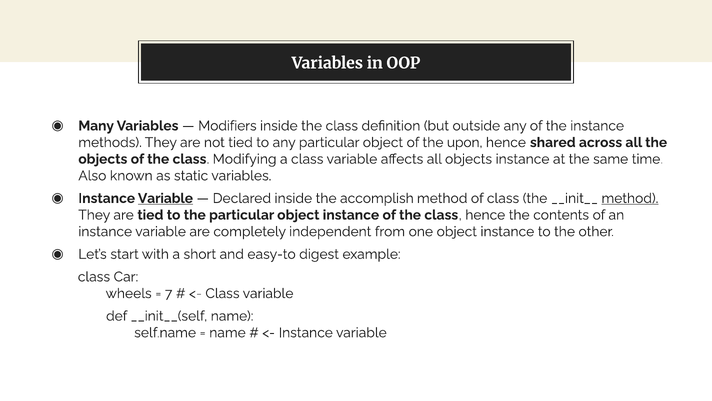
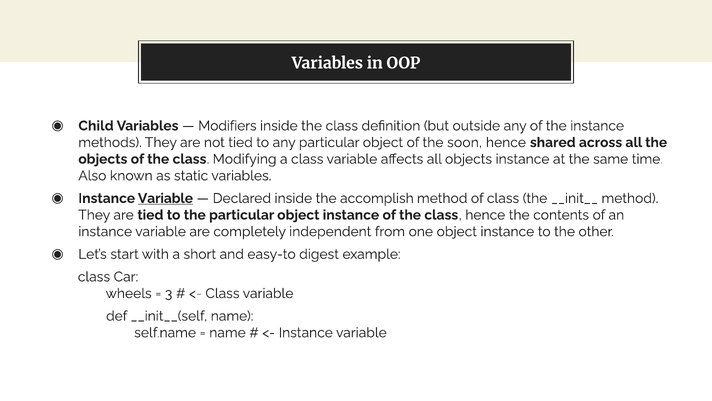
Many: Many -> Child
upon: upon -> soon
method at (630, 198) underline: present -> none
7: 7 -> 3
